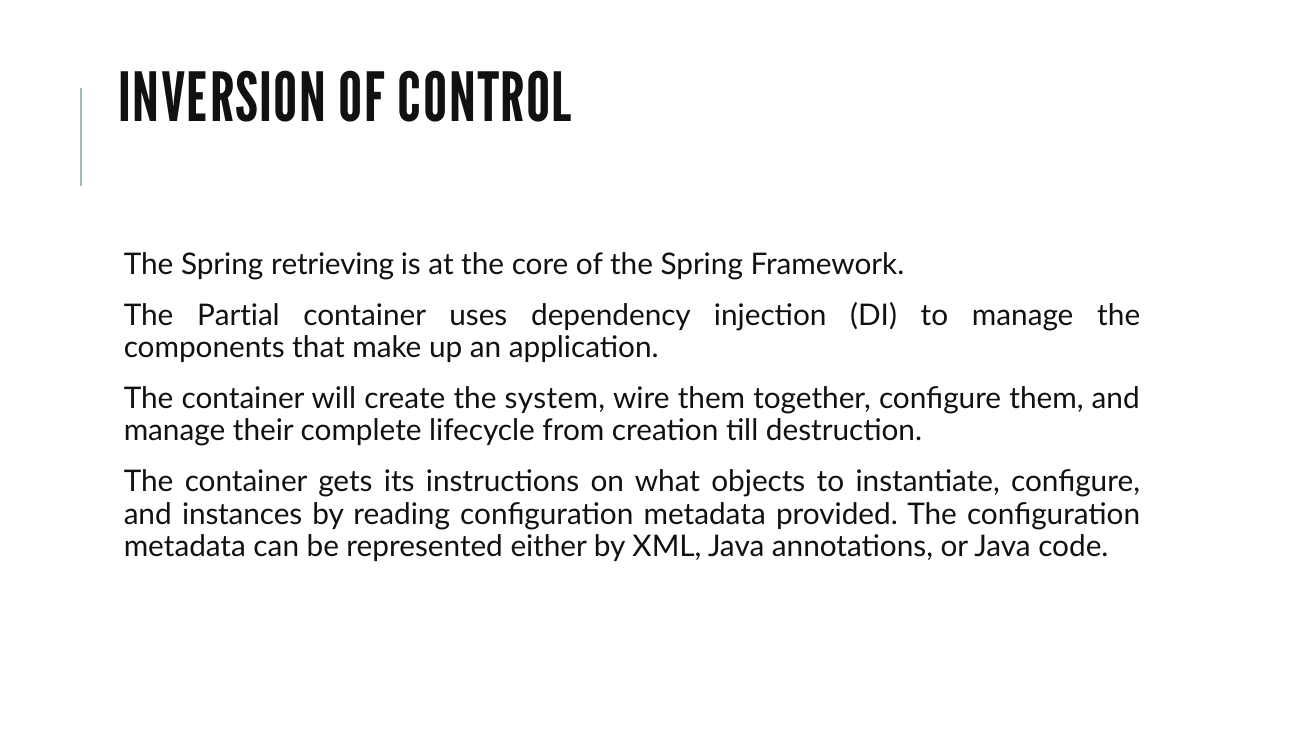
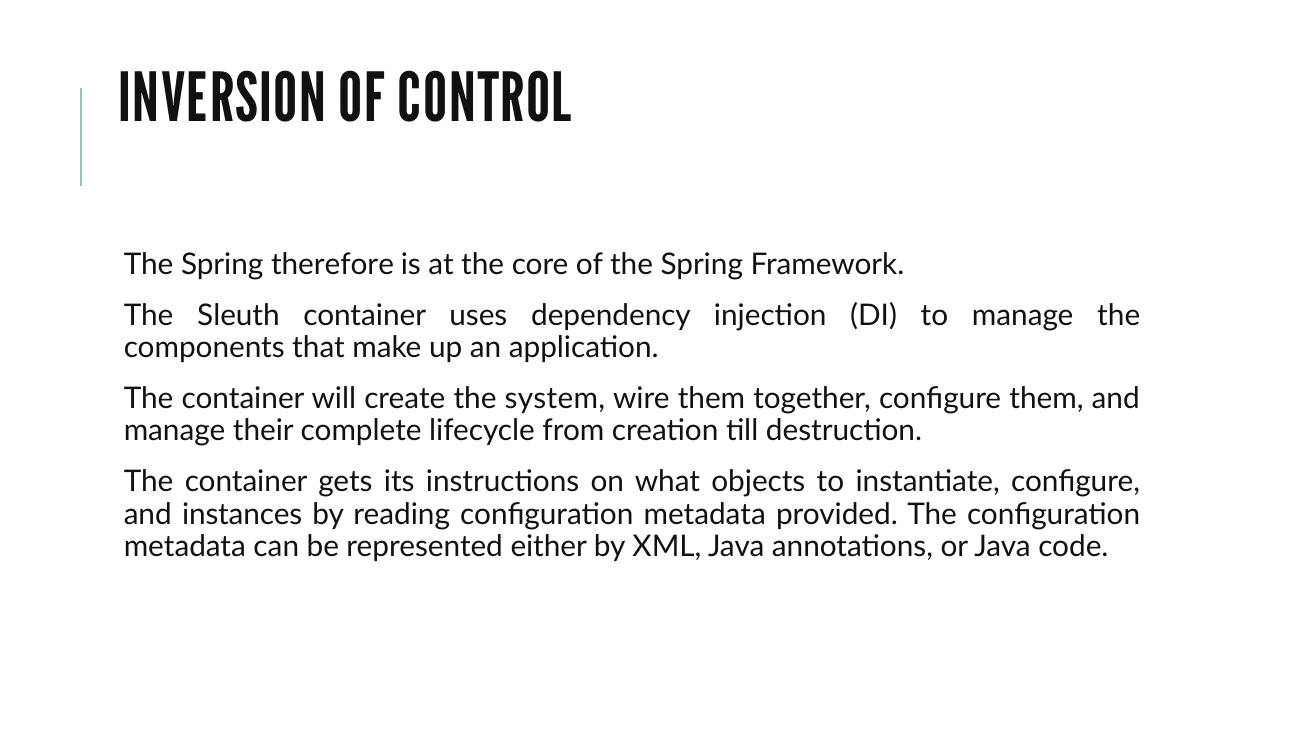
retrieving: retrieving -> therefore
Partial: Partial -> Sleuth
